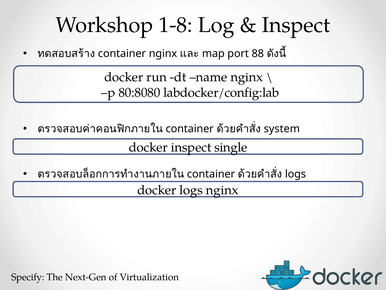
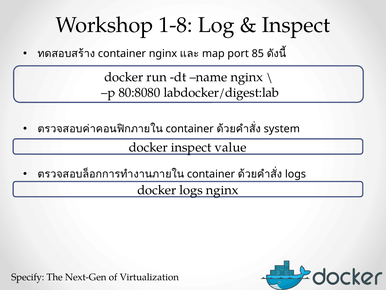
88: 88 -> 85
labdocker/config:lab: labdocker/config:lab -> labdocker/digest:lab
single: single -> value
